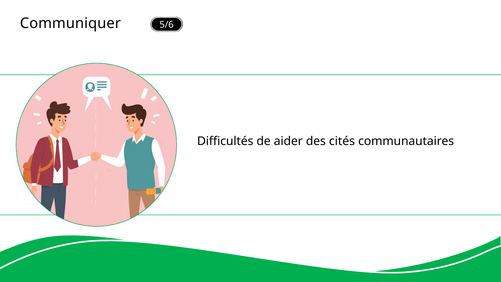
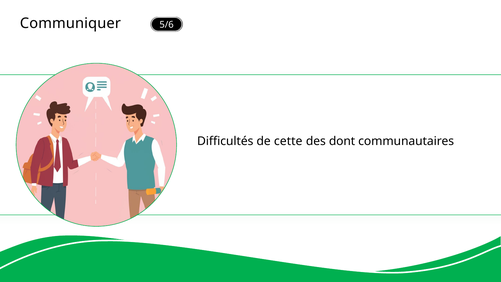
aider: aider -> cette
cités: cités -> dont
